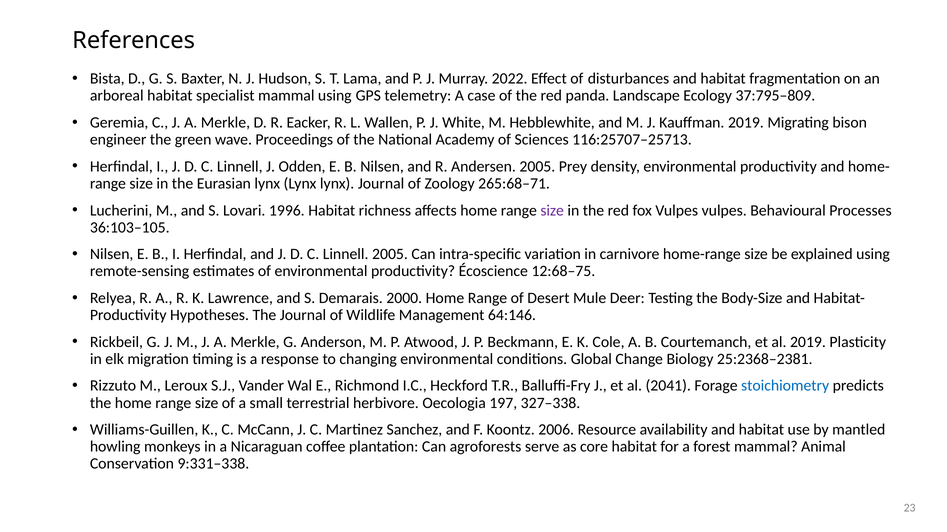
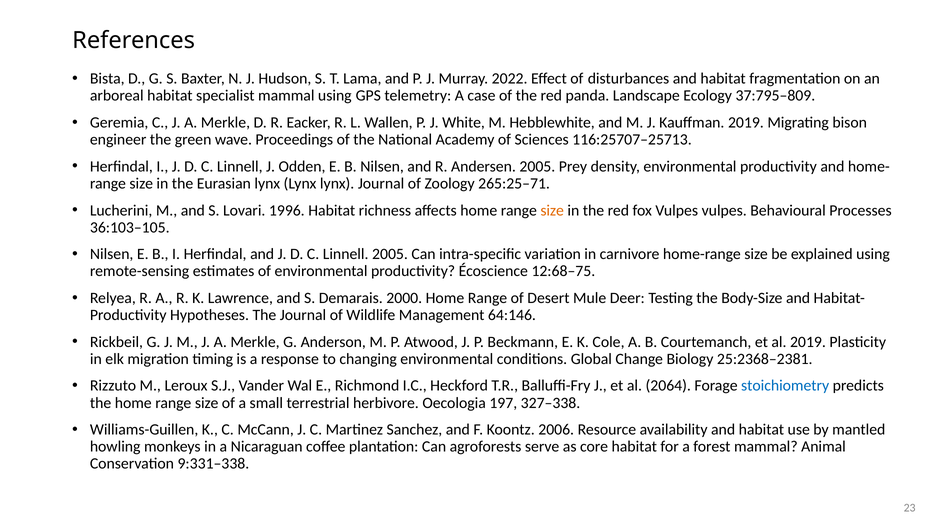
265:68–71: 265:68–71 -> 265:25–71
size at (552, 211) colour: purple -> orange
2041: 2041 -> 2064
